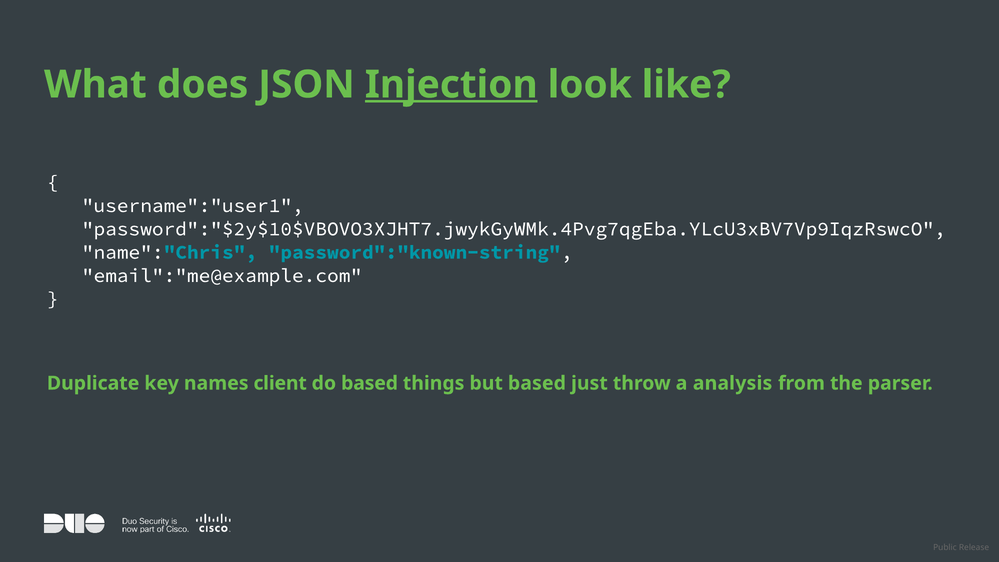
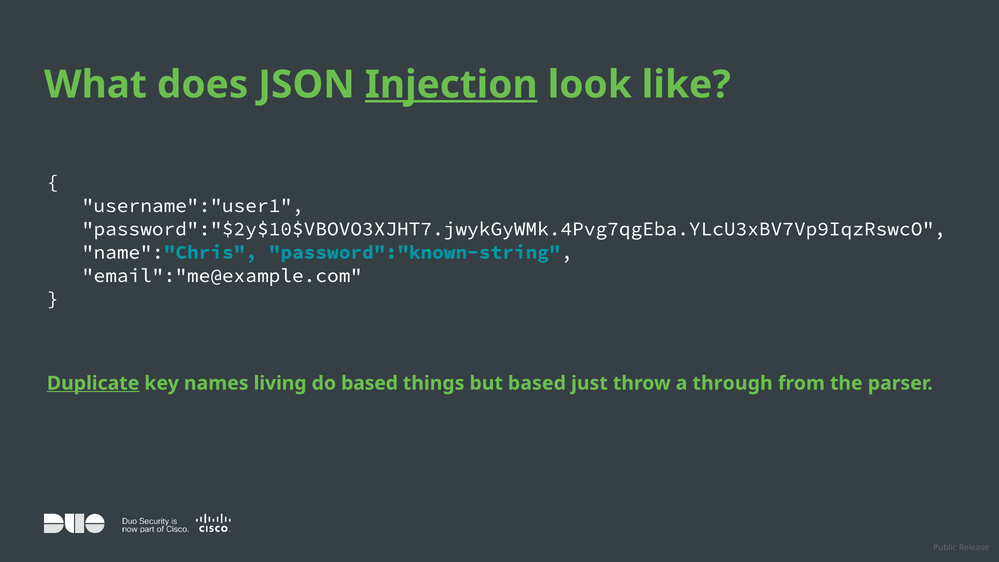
Duplicate underline: none -> present
client: client -> living
analysis: analysis -> through
